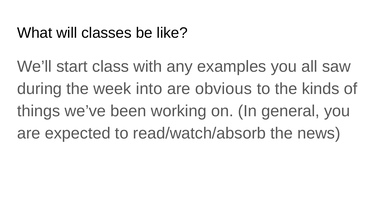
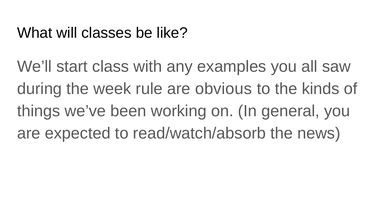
into: into -> rule
